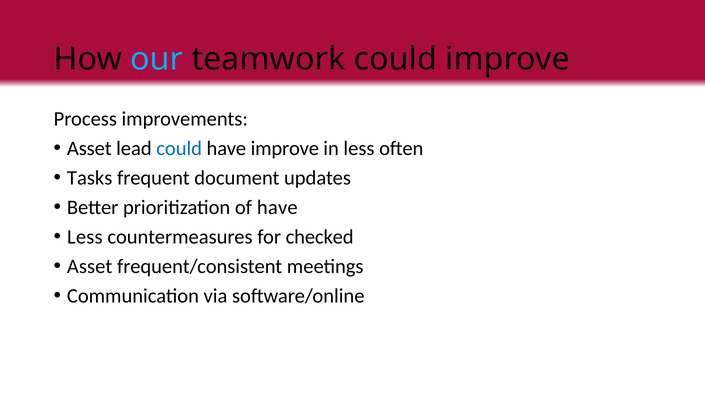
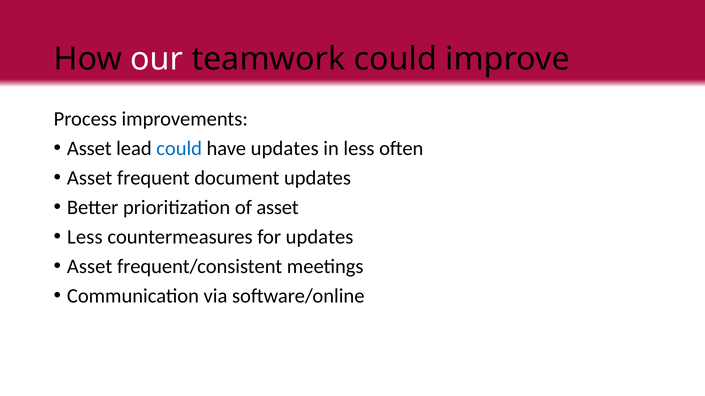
our colour: light blue -> white
have improve: improve -> updates
Tasks at (90, 178): Tasks -> Asset
of have: have -> asset
for checked: checked -> updates
